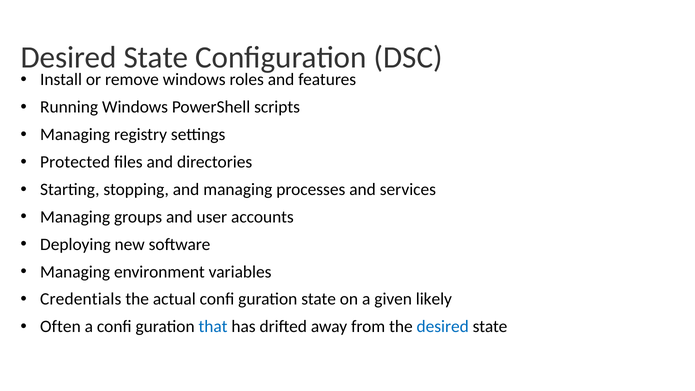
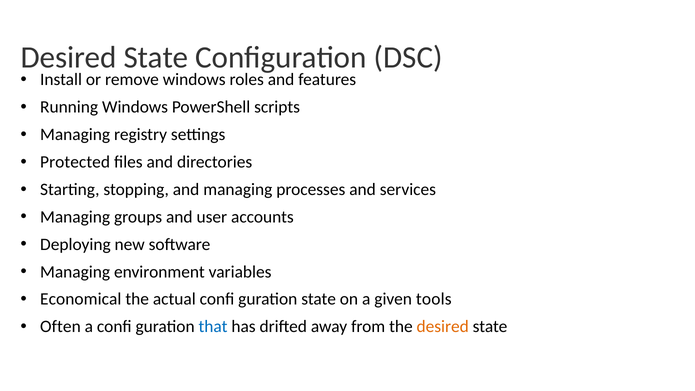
Credentials: Credentials -> Economical
likely: likely -> tools
desired at (443, 327) colour: blue -> orange
